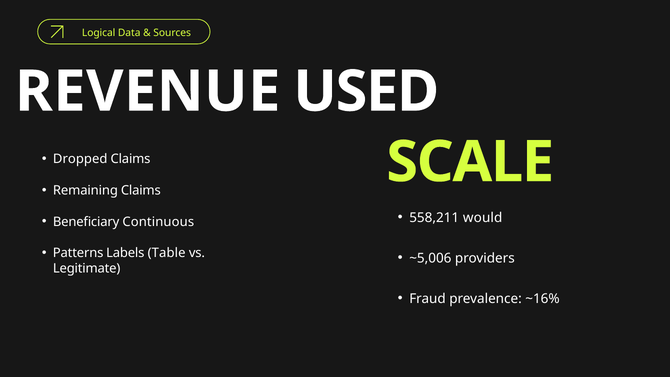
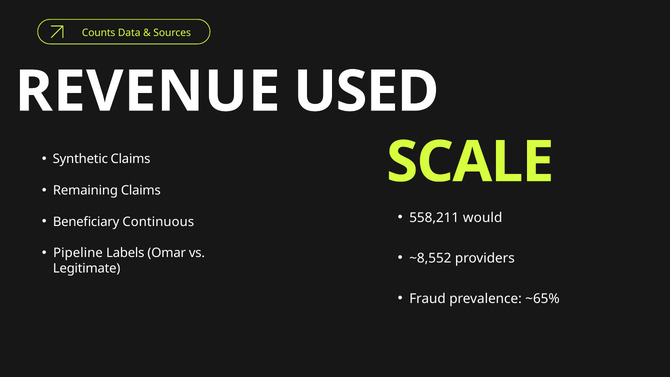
Logical: Logical -> Counts
Dropped: Dropped -> Synthetic
Patterns: Patterns -> Pipeline
Table: Table -> Omar
~5,006: ~5,006 -> ~8,552
~16%: ~16% -> ~65%
